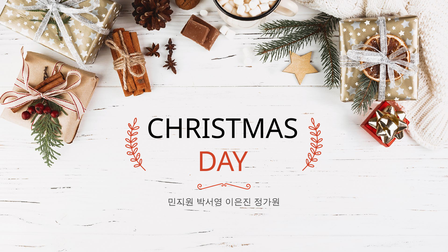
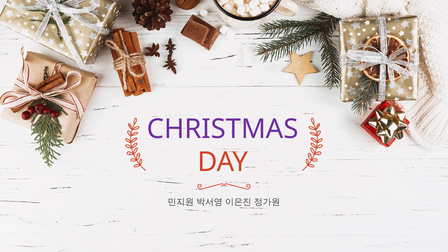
CHRISTMAS colour: black -> purple
